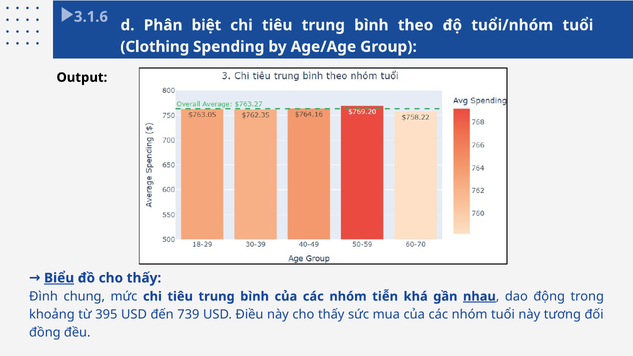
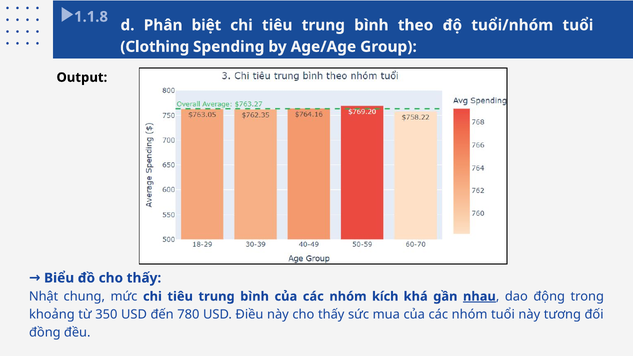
3.1.6: 3.1.6 -> 1.1.8
Biểu underline: present -> none
Đình: Đình -> Nhật
tiễn: tiễn -> kích
395: 395 -> 350
739: 739 -> 780
